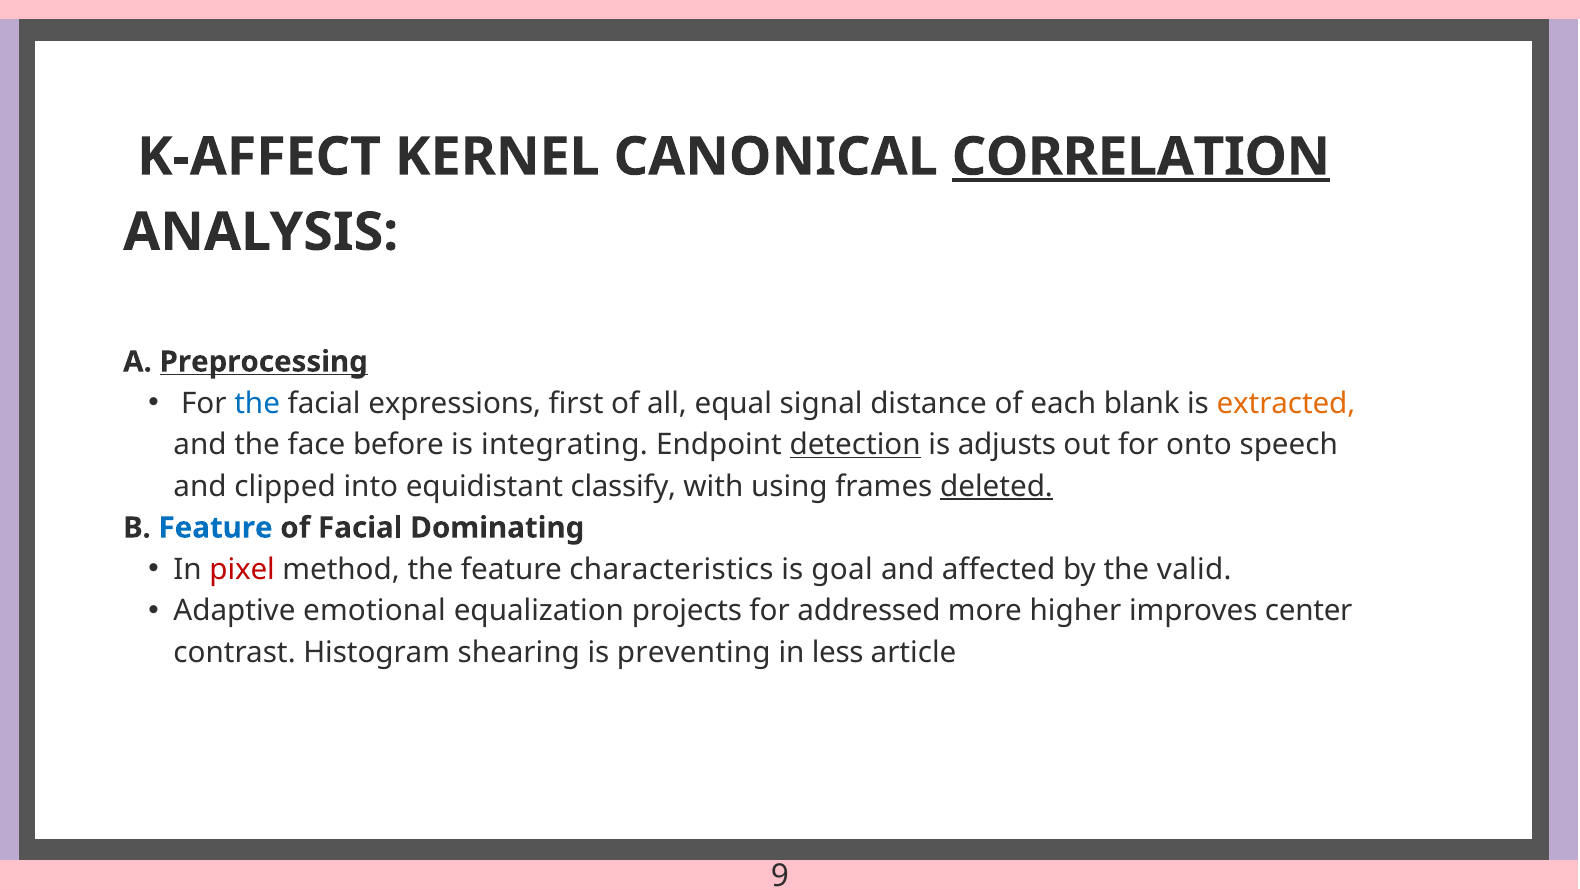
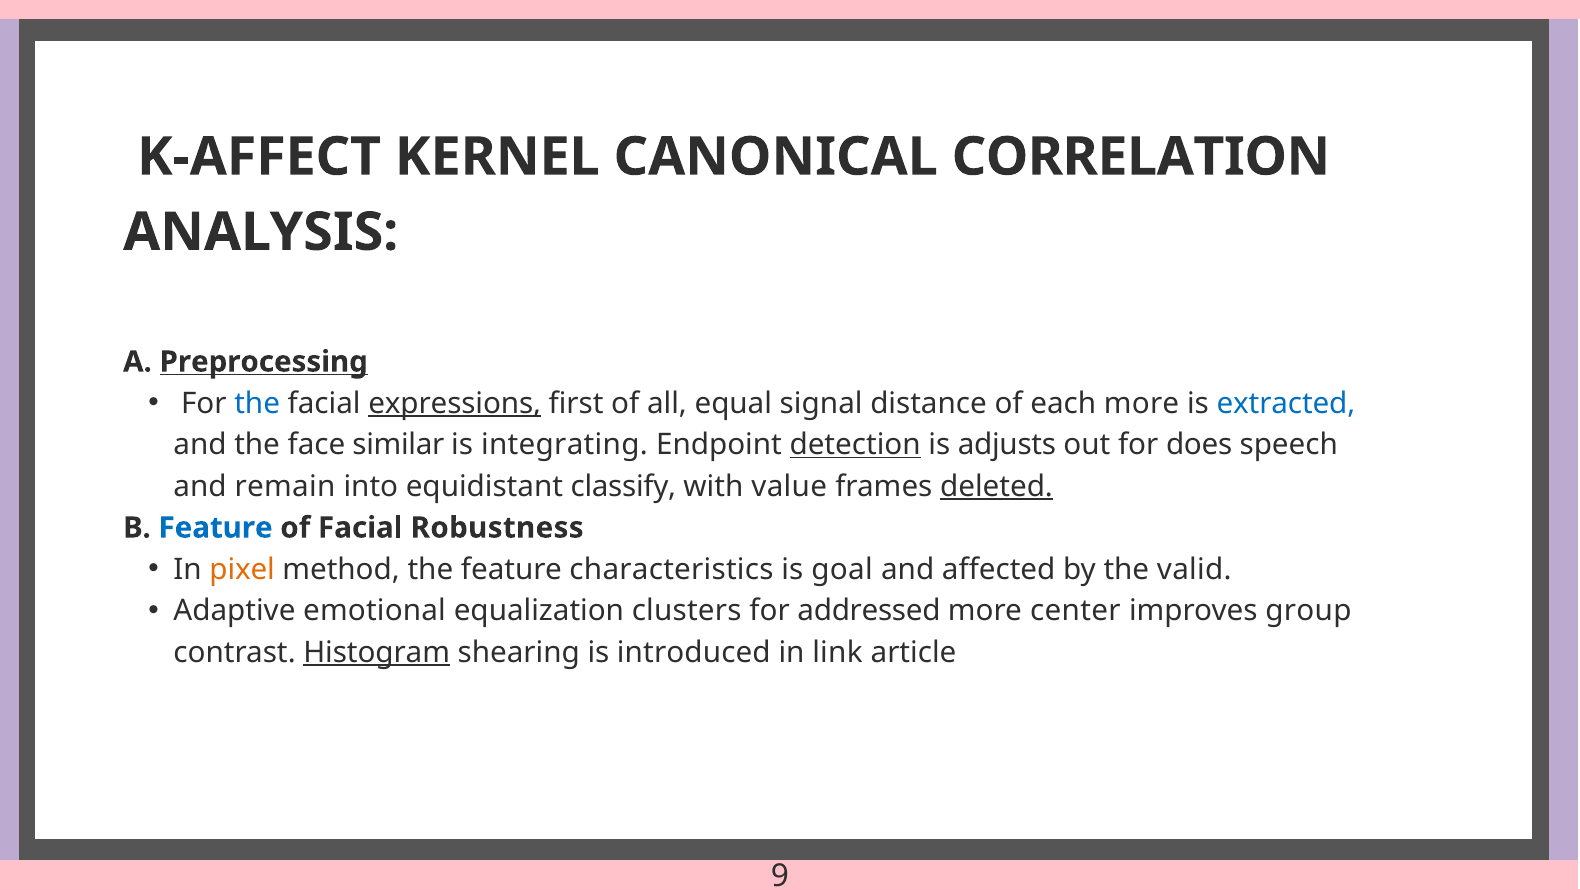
CORRELATION underline: present -> none
expressions underline: none -> present
each blank: blank -> more
extracted colour: orange -> blue
before: before -> similar
onto: onto -> does
clipped: clipped -> remain
using: using -> value
Dominating: Dominating -> Robustness
pixel colour: red -> orange
projects: projects -> clusters
higher: higher -> center
center: center -> group
Histogram underline: none -> present
preventing: preventing -> introduced
less: less -> link
